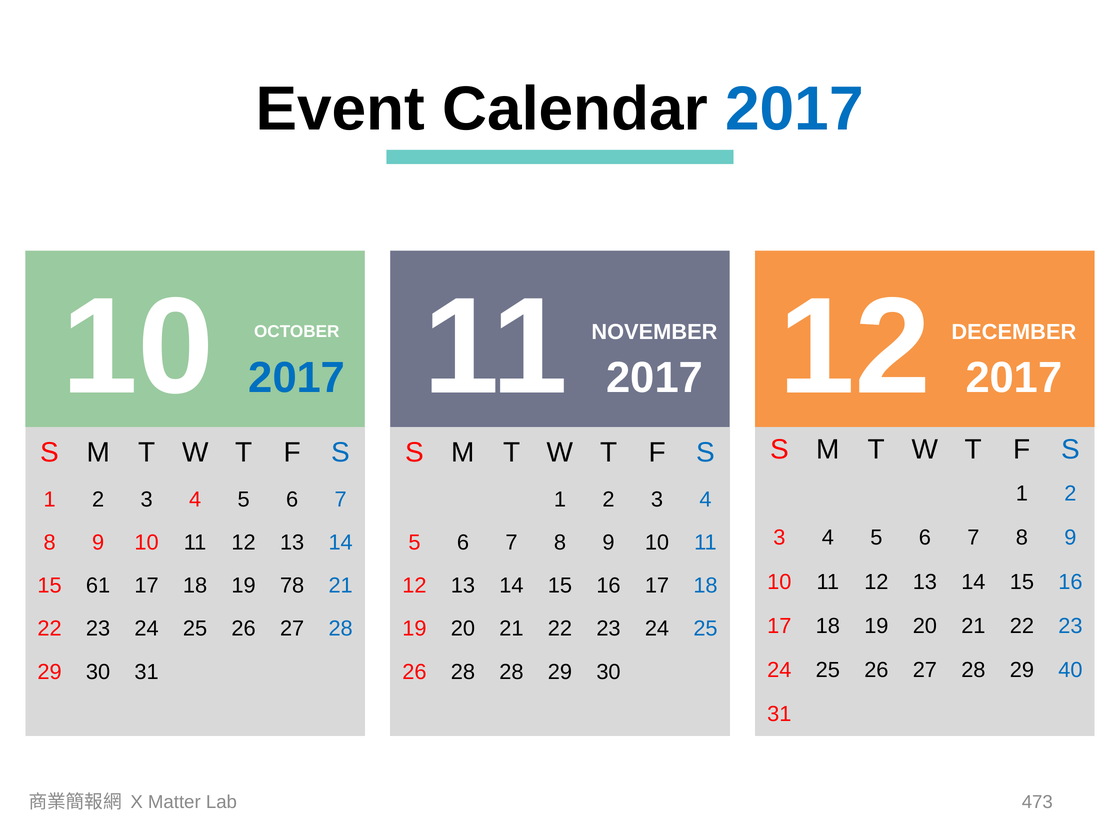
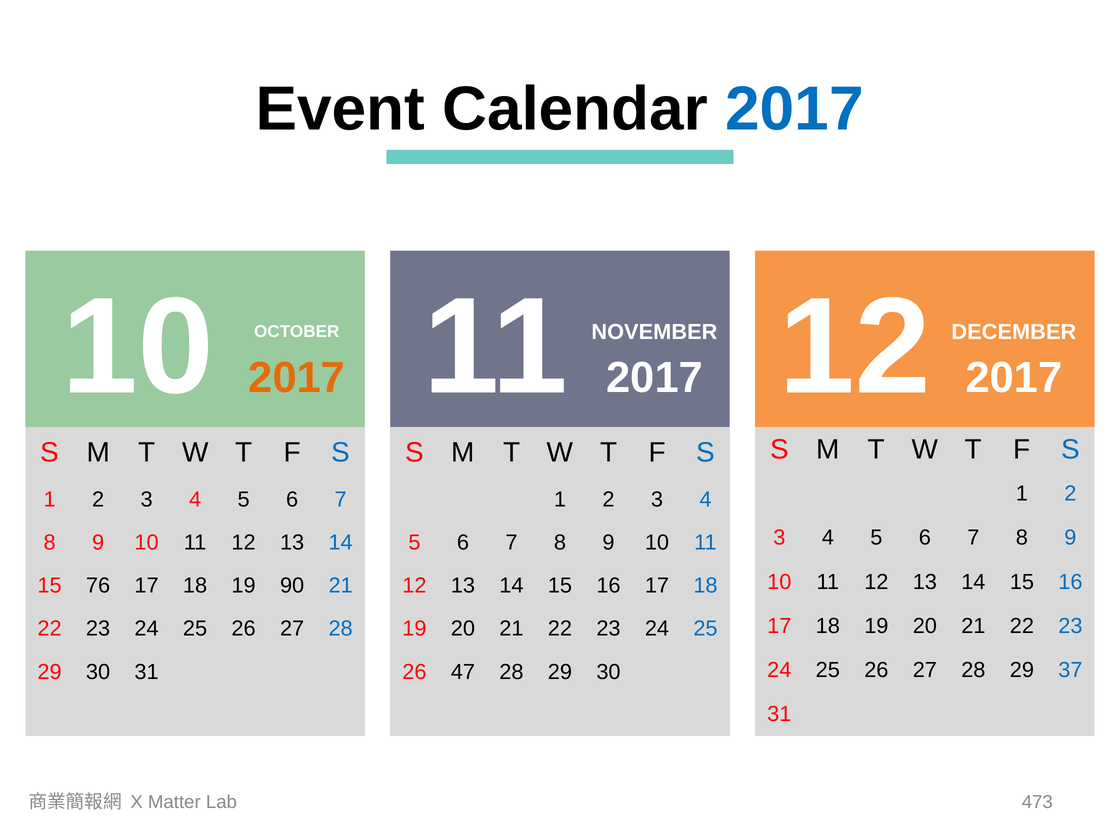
2017 at (297, 378) colour: blue -> orange
61: 61 -> 76
78: 78 -> 90
40: 40 -> 37
26 28: 28 -> 47
